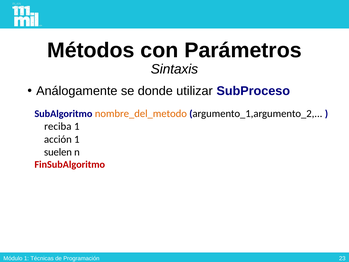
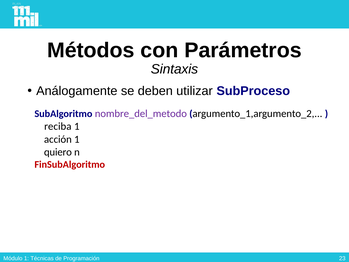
donde: donde -> deben
nombre_del_metodo colour: orange -> purple
suelen: suelen -> quiero
